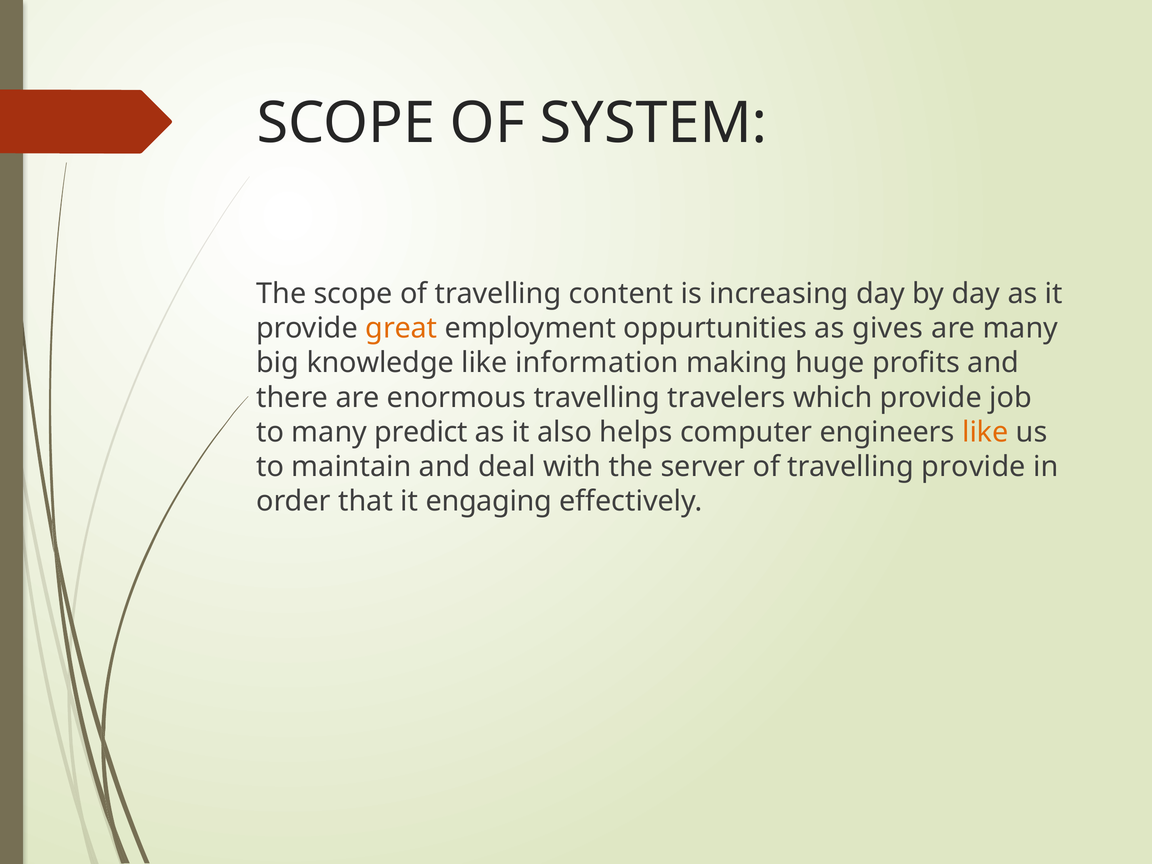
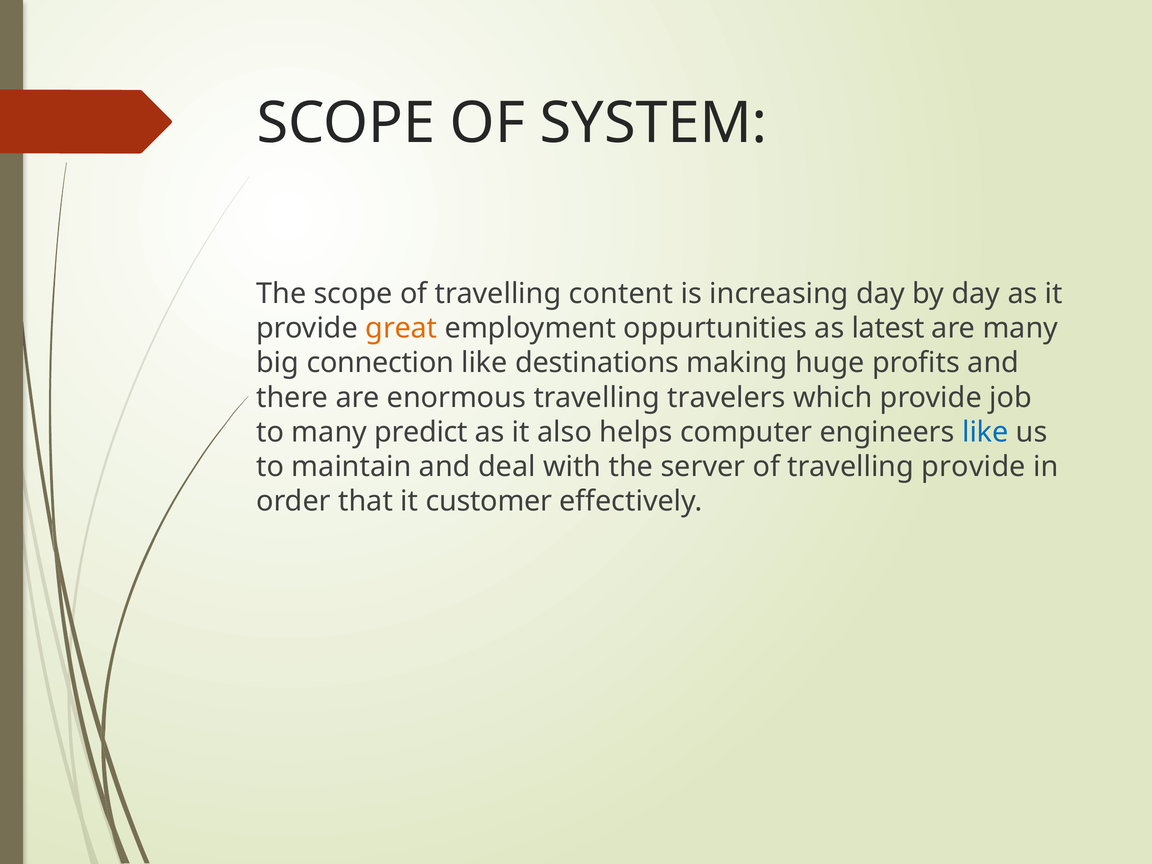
gives: gives -> latest
knowledge: knowledge -> connection
information: information -> destinations
like at (985, 432) colour: orange -> blue
engaging: engaging -> customer
